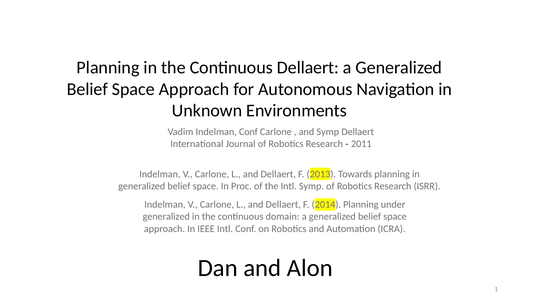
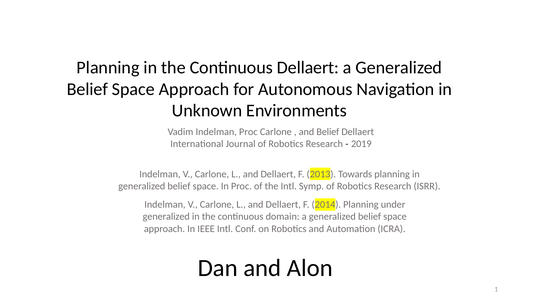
Indelman Conf: Conf -> Proc
and Symp: Symp -> Belief
2011: 2011 -> 2019
